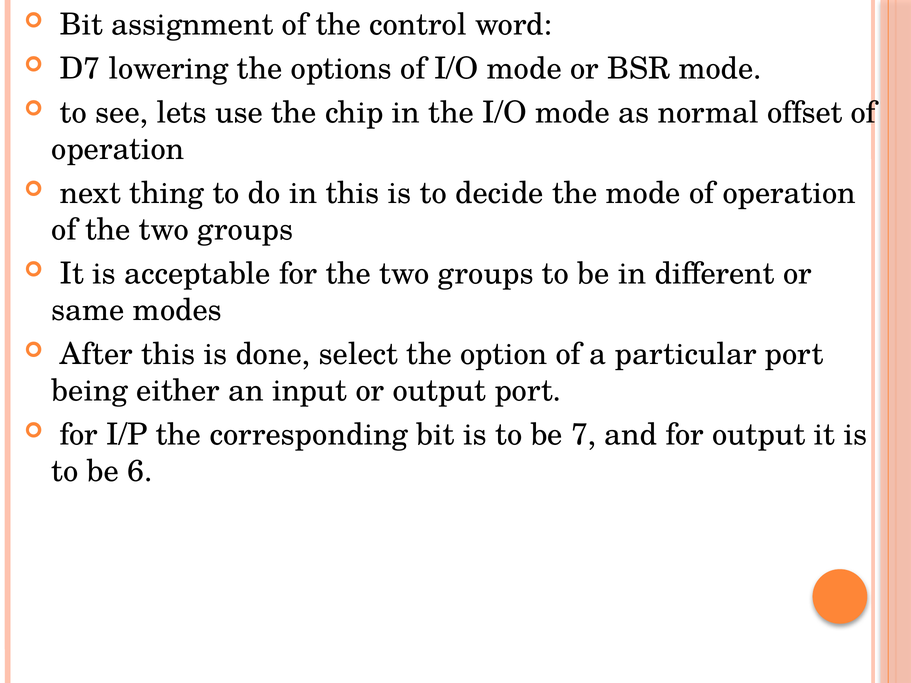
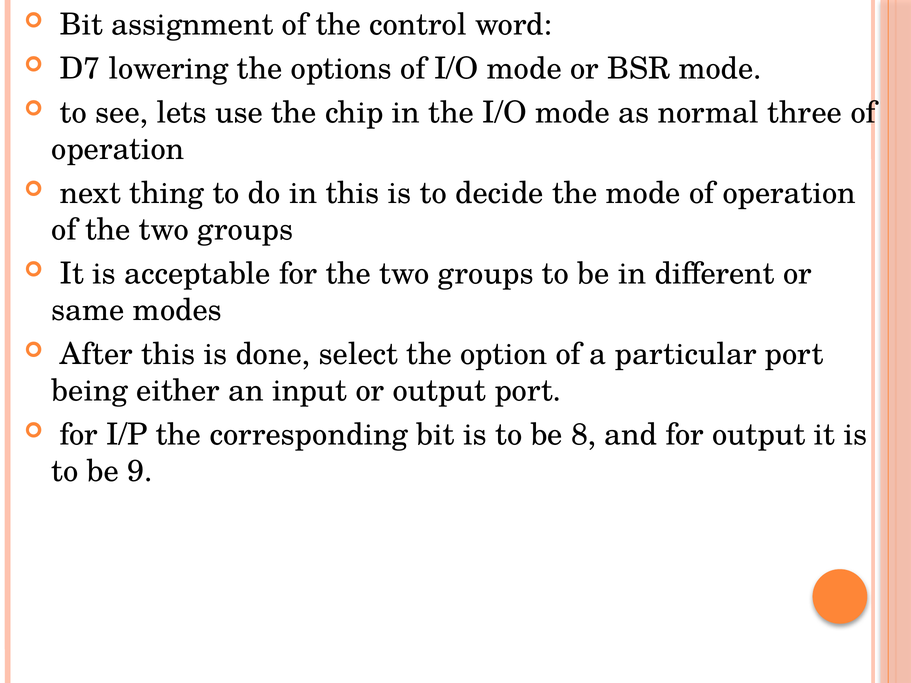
offset: offset -> three
7: 7 -> 8
6: 6 -> 9
